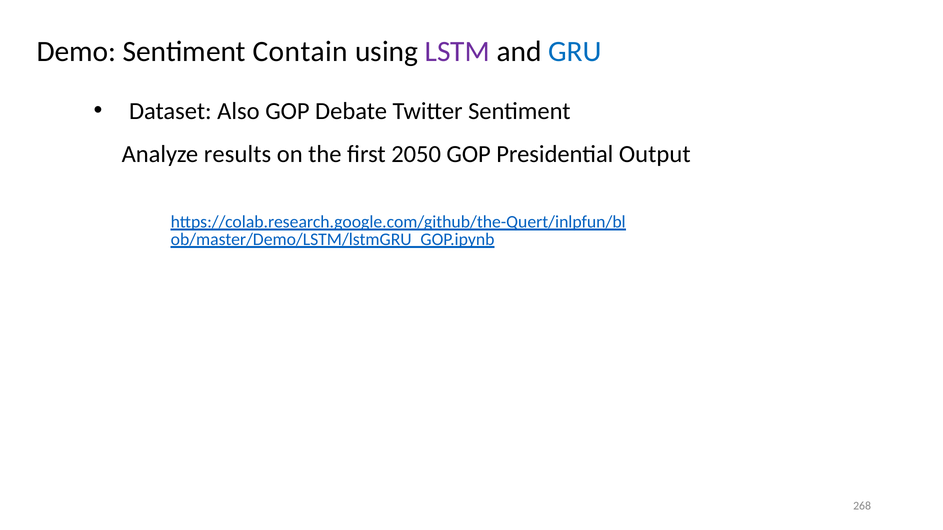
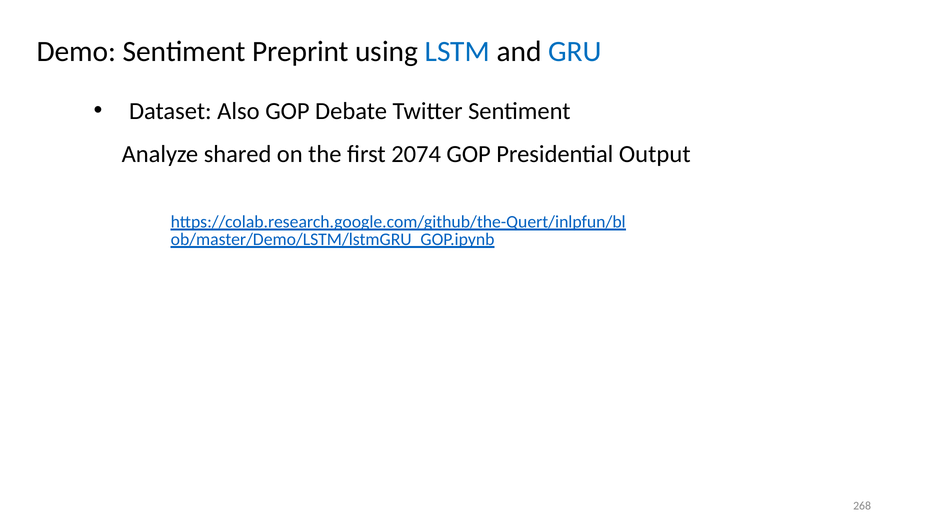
Contain: Contain -> Preprint
LSTM colour: purple -> blue
results: results -> shared
2050: 2050 -> 2074
